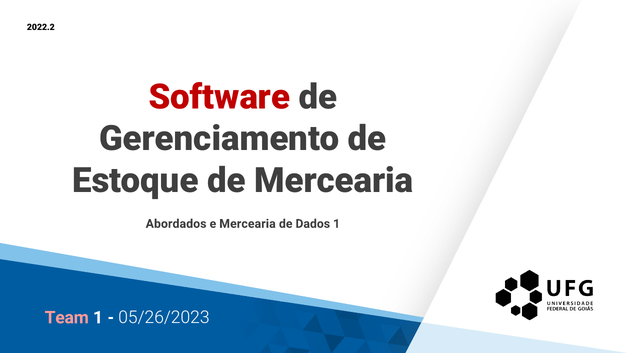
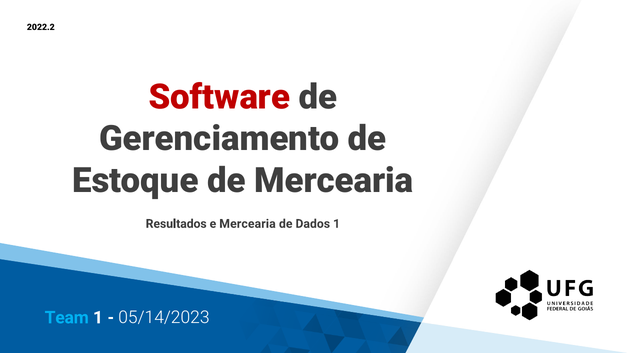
Abordados: Abordados -> Resultados
Team colour: pink -> light blue
05/26/2023: 05/26/2023 -> 05/14/2023
